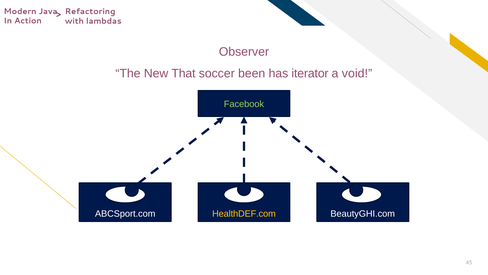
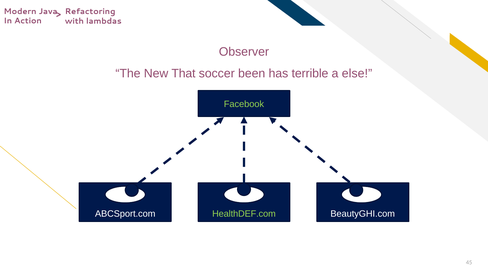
iterator: iterator -> terrible
void: void -> else
HealthDEF.com colour: yellow -> light green
